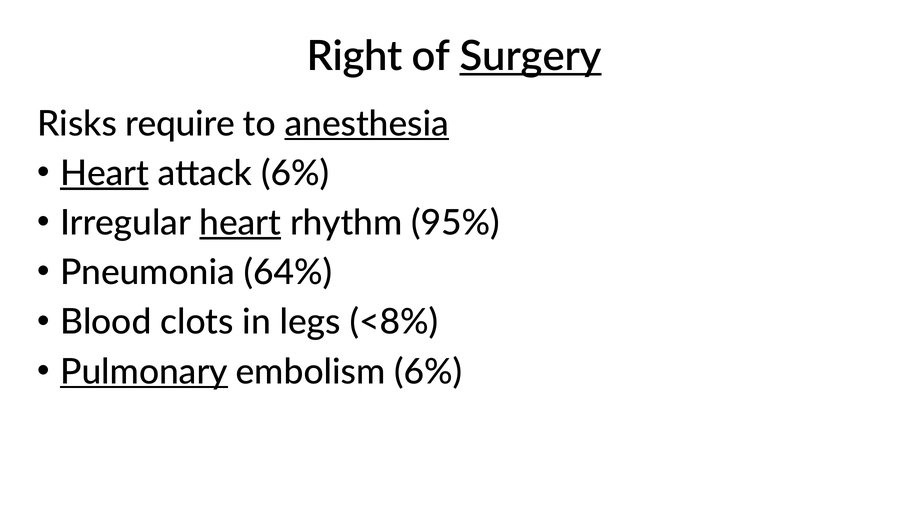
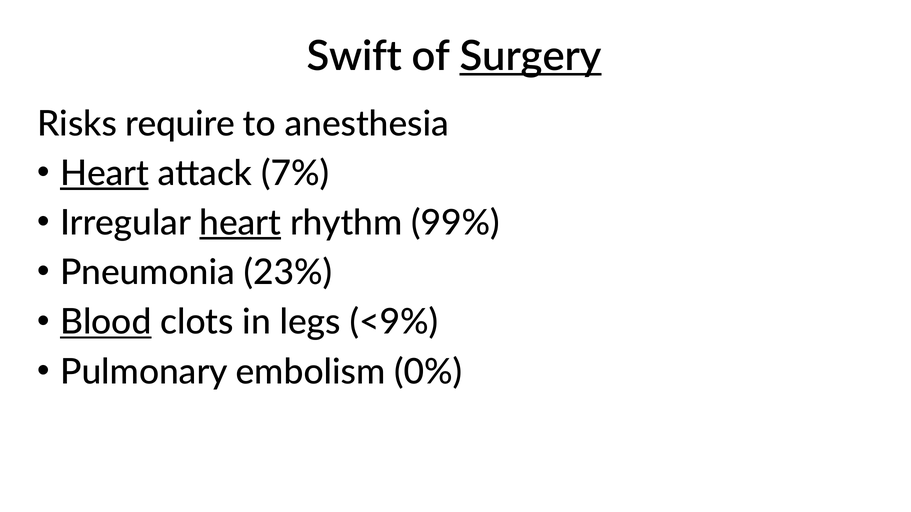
Right: Right -> Swift
anesthesia underline: present -> none
attack 6%: 6% -> 7%
95%: 95% -> 99%
64%: 64% -> 23%
Blood underline: none -> present
<8%: <8% -> <9%
Pulmonary underline: present -> none
embolism 6%: 6% -> 0%
